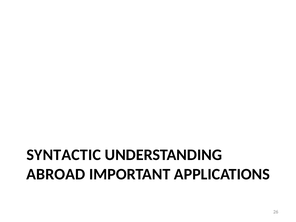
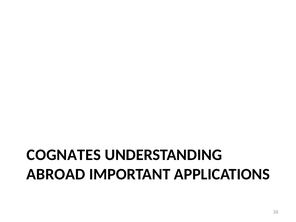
SYNTACTIC: SYNTACTIC -> COGNATES
